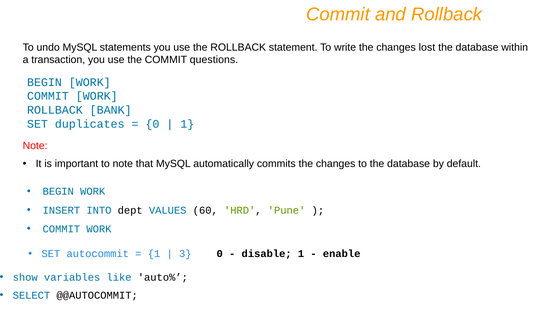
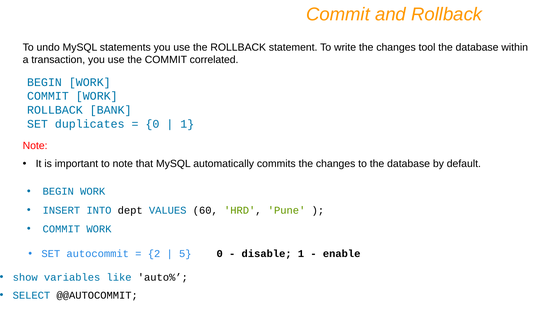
lost: lost -> tool
questions: questions -> correlated
1 at (154, 254): 1 -> 2
3: 3 -> 5
